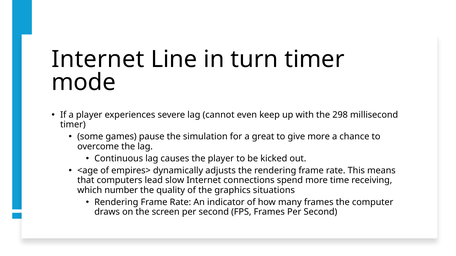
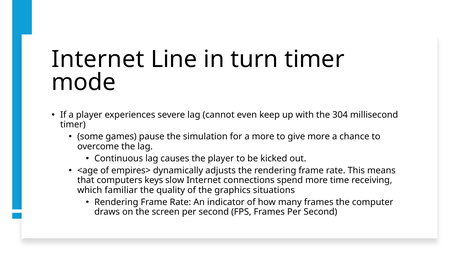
298: 298 -> 304
a great: great -> more
lead: lead -> keys
number: number -> familiar
